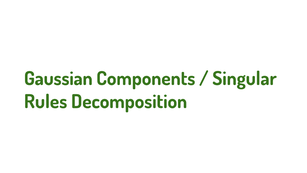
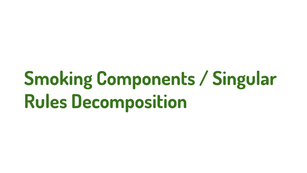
Gaussian: Gaussian -> Smoking
